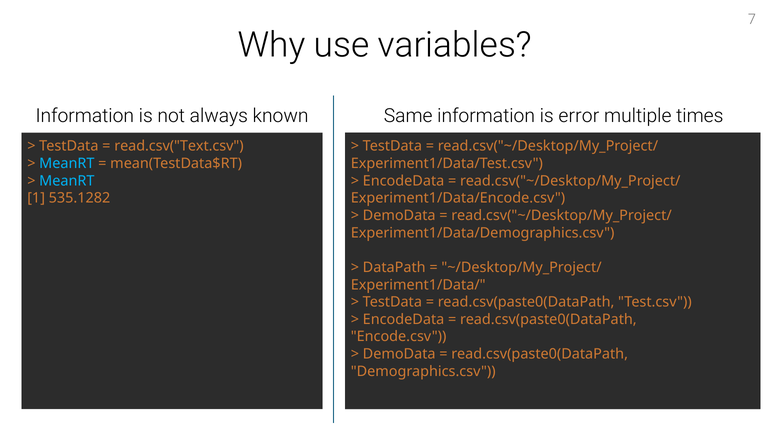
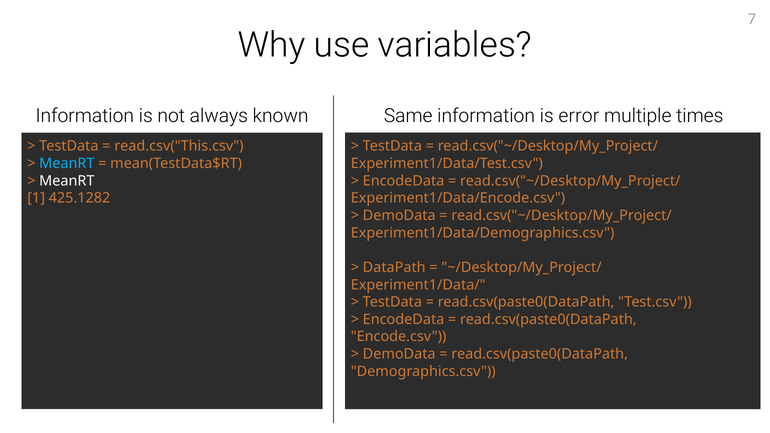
read.csv("Text.csv: read.csv("Text.csv -> read.csv("This.csv
MeanRT at (67, 181) colour: light blue -> white
535.1282: 535.1282 -> 425.1282
